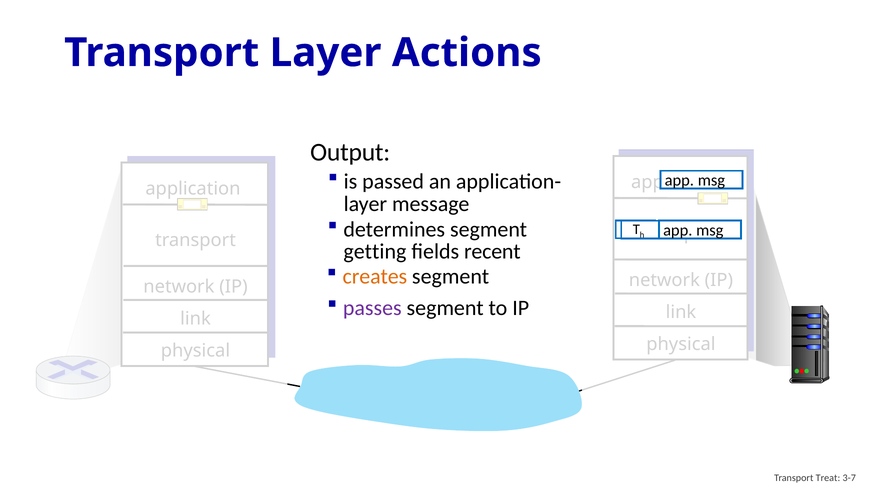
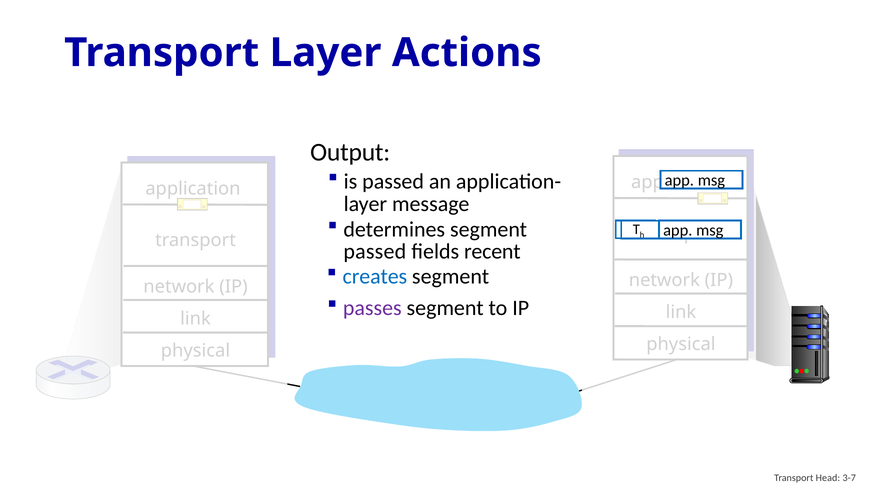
getting at (375, 252): getting -> passed
creates colour: orange -> blue
Treat: Treat -> Head
